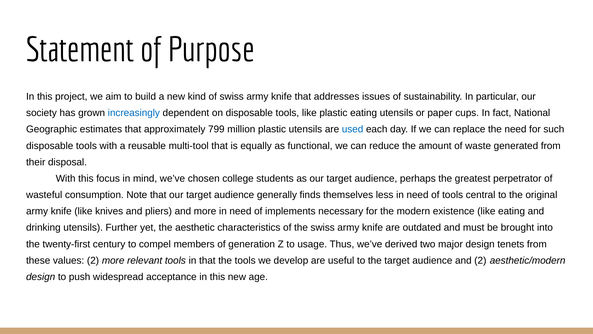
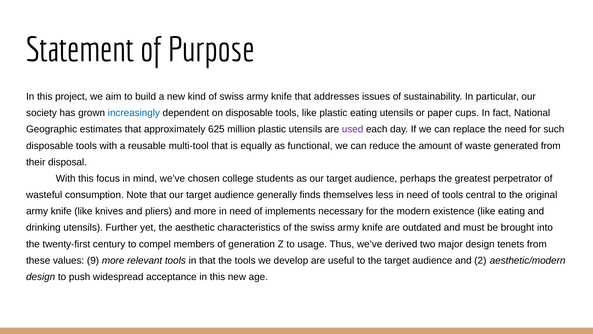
799: 799 -> 625
used colour: blue -> purple
values 2: 2 -> 9
